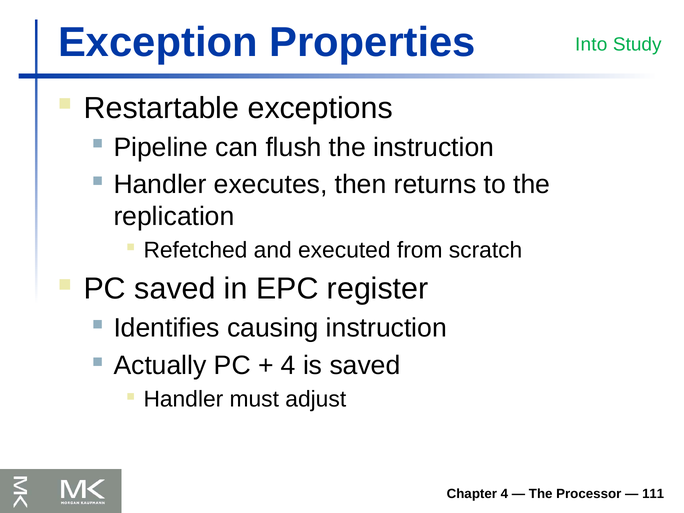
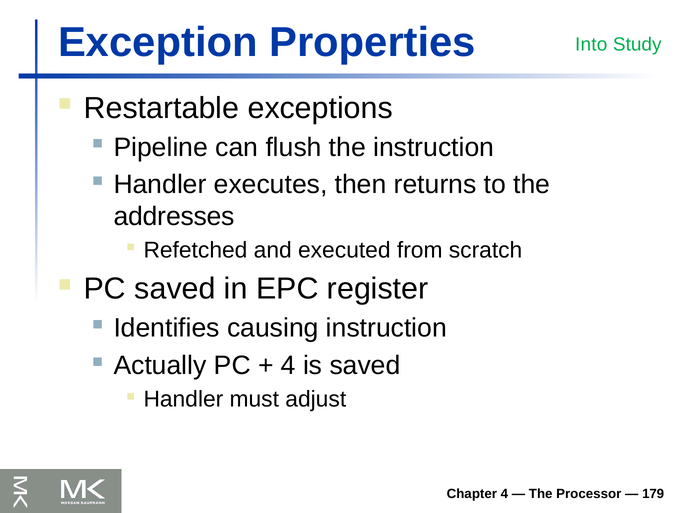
replication: replication -> addresses
111: 111 -> 179
